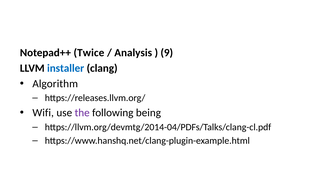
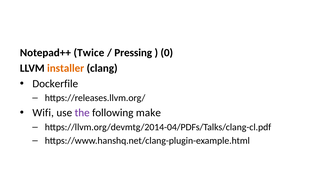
Analysis: Analysis -> Pressing
9: 9 -> 0
installer colour: blue -> orange
Algorithm: Algorithm -> Dockerfile
being: being -> make
